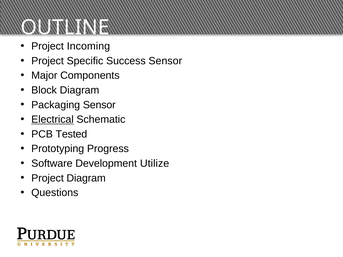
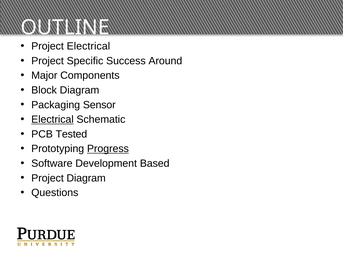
Project Incoming: Incoming -> Electrical
Success Sensor: Sensor -> Around
Progress underline: none -> present
Utilize: Utilize -> Based
